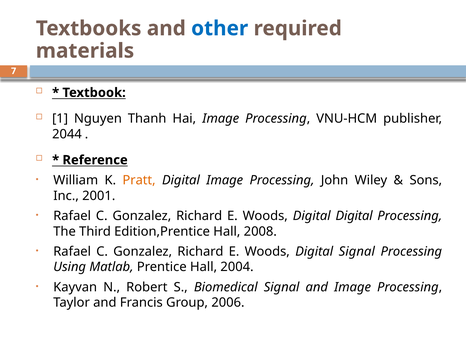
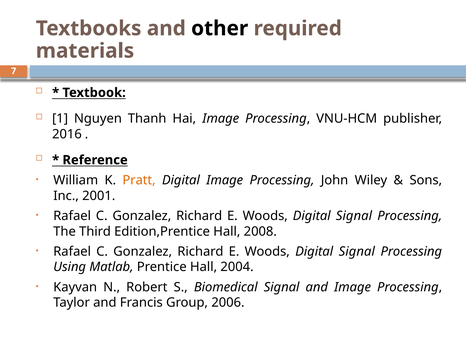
other colour: blue -> black
2044: 2044 -> 2016
Digital at (354, 216): Digital -> Signal
